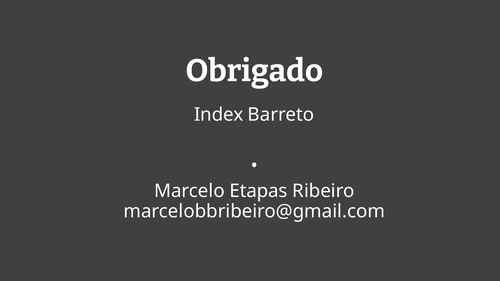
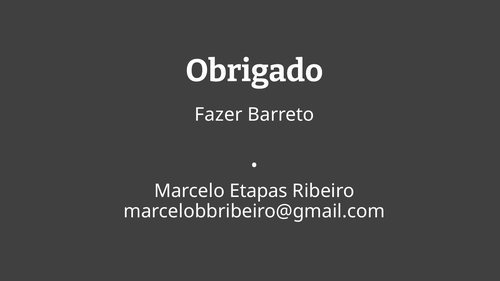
Index: Index -> Fazer
